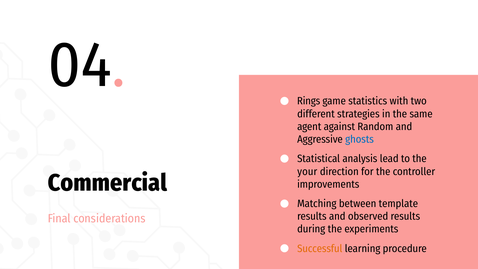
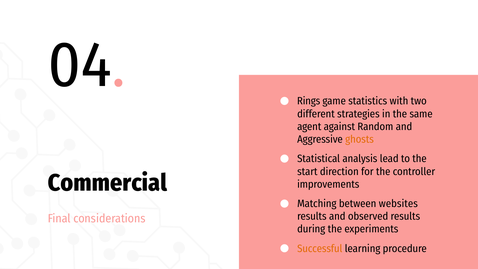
ghosts colour: blue -> orange
your: your -> start
template: template -> websites
